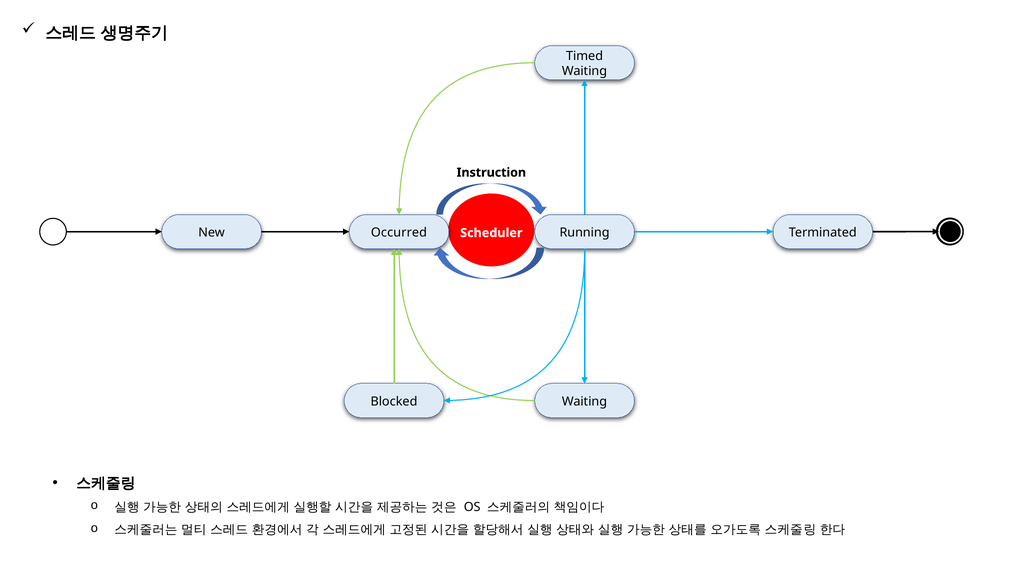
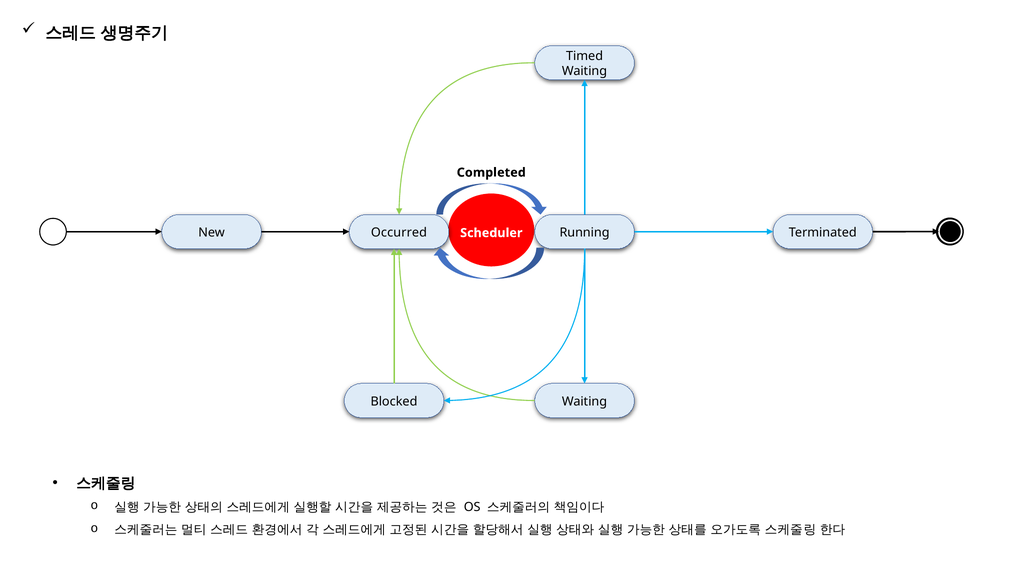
Instruction: Instruction -> Completed
